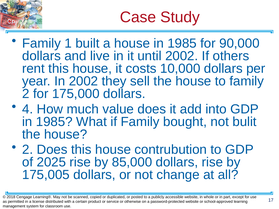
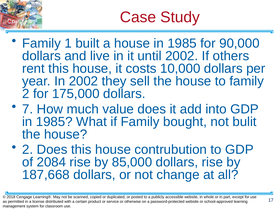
4: 4 -> 7
2025: 2025 -> 2084
175,005: 175,005 -> 187,668
